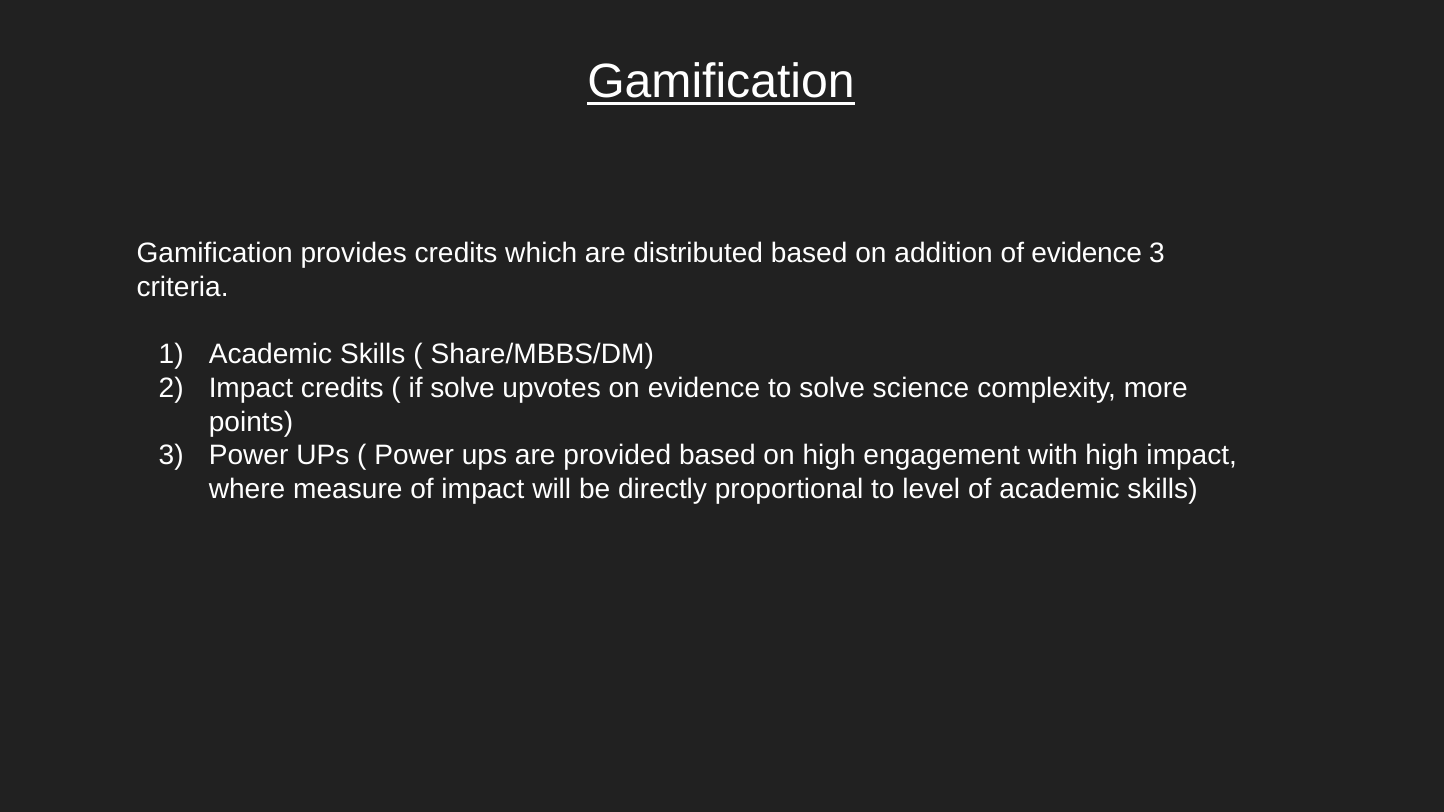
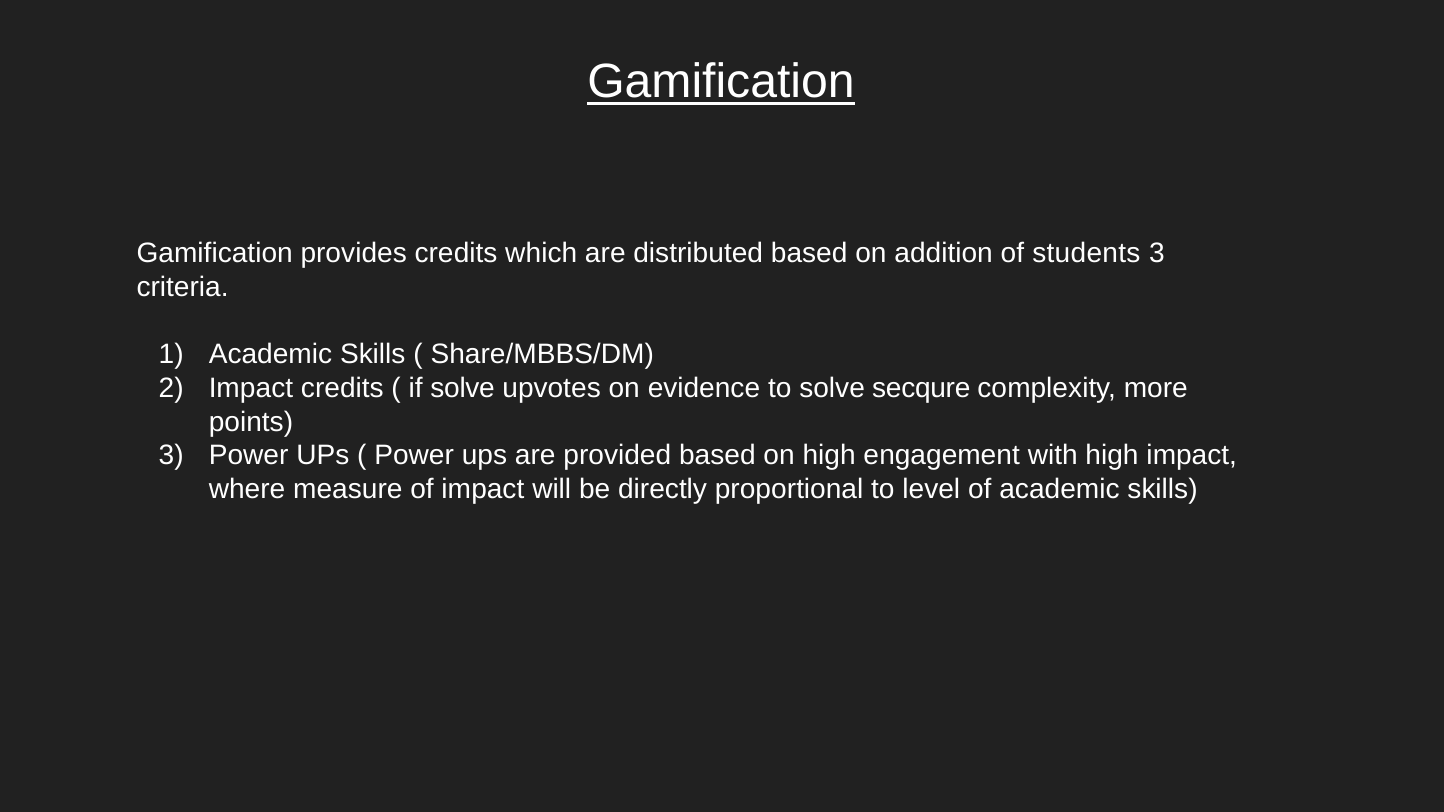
of evidence: evidence -> students
science: science -> secqure
